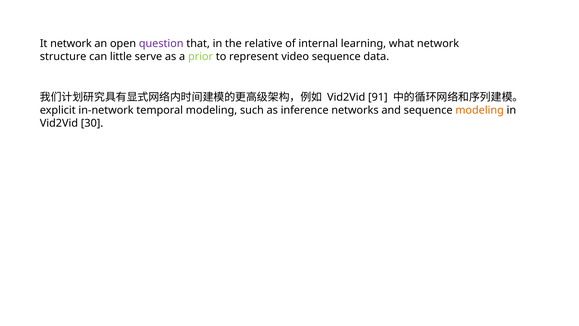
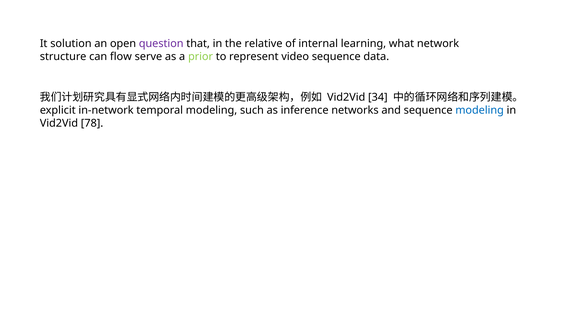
It network: network -> solution
little: little -> flow
91: 91 -> 34
modeling at (480, 110) colour: orange -> blue
30: 30 -> 78
